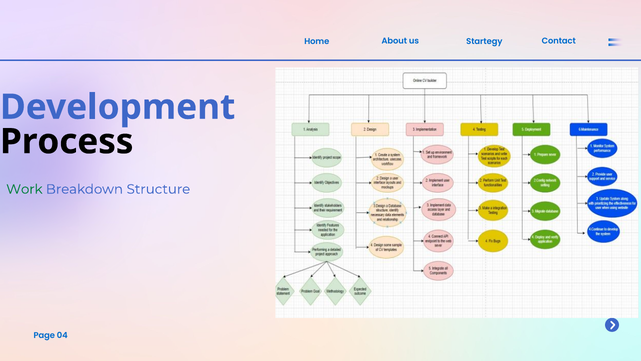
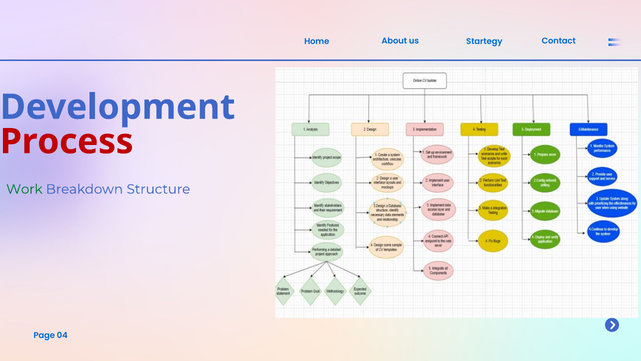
Process colour: black -> red
